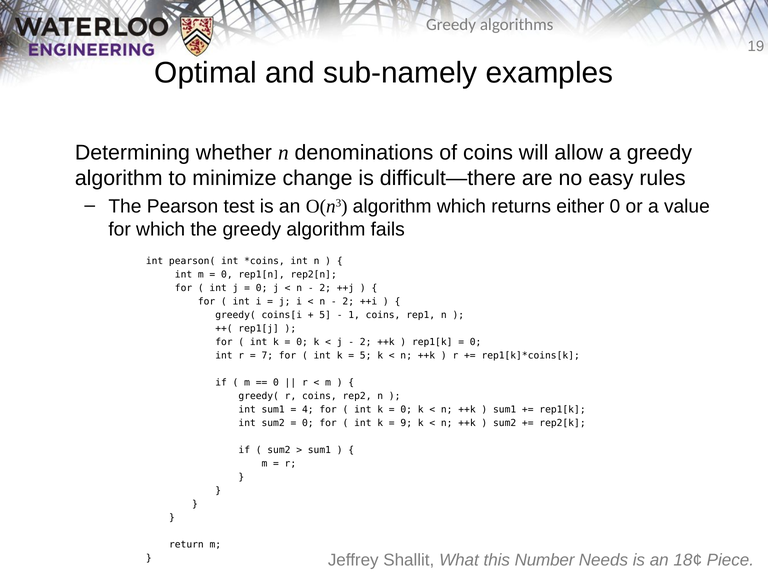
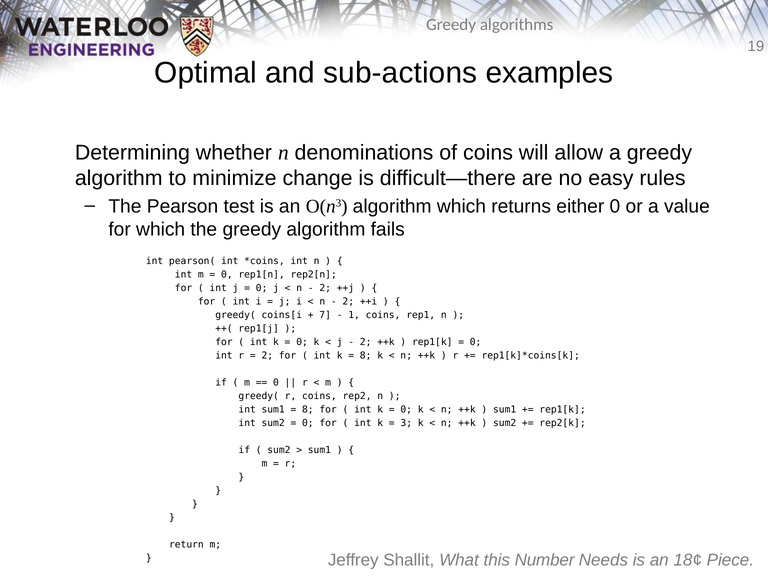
sub-namely: sub-namely -> sub-actions
5 at (325, 315): 5 -> 7
7 at (267, 356): 7 -> 2
5 at (366, 356): 5 -> 8
4 at (308, 410): 4 -> 8
9: 9 -> 3
